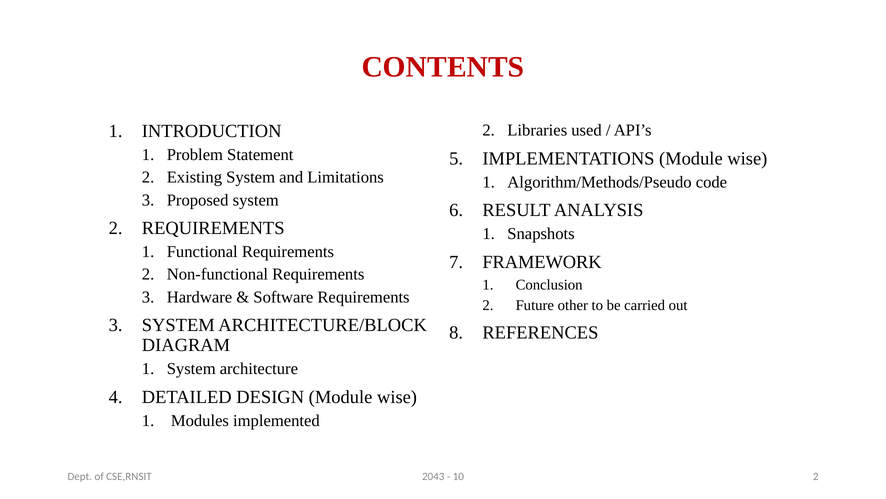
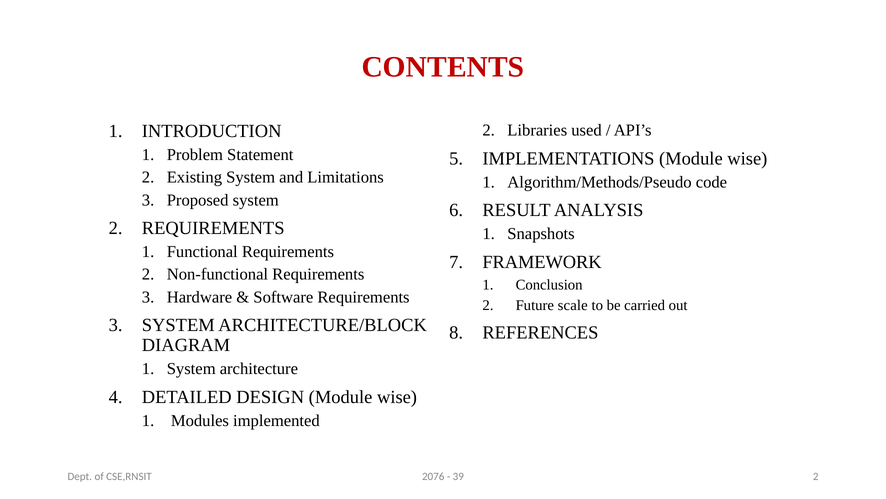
other: other -> scale
2043: 2043 -> 2076
10: 10 -> 39
